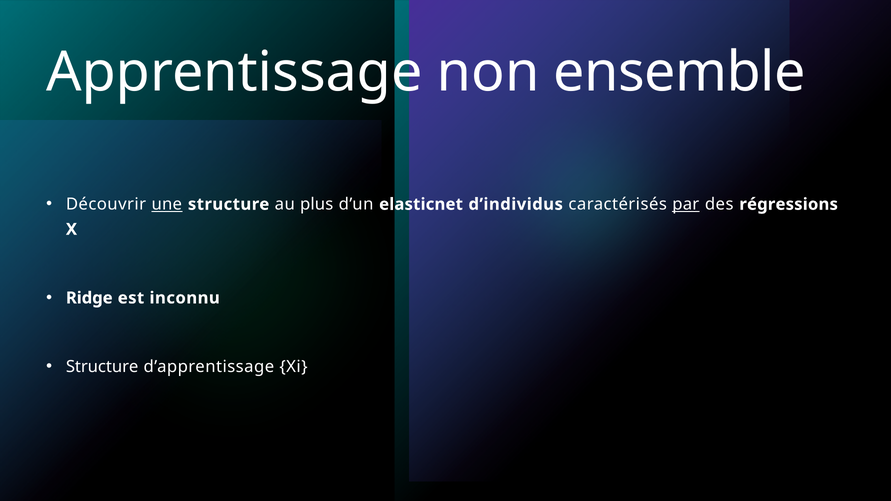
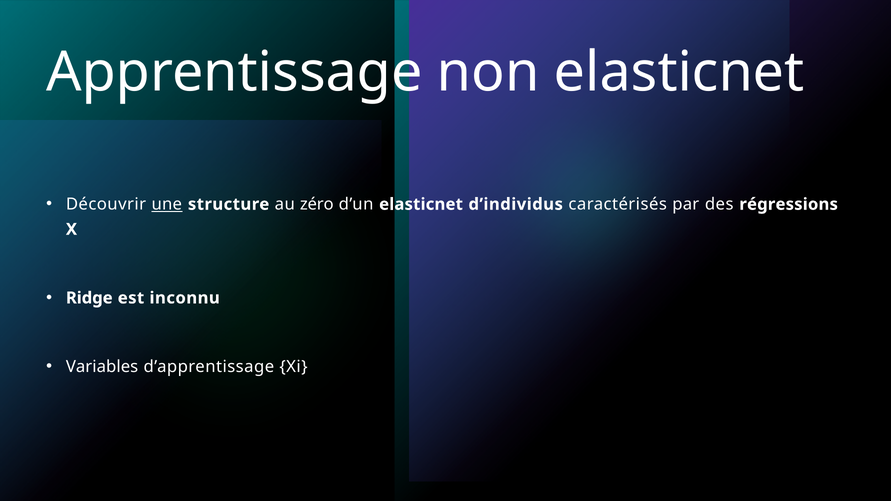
non ensemble: ensemble -> elasticnet
plus: plus -> zéro
par underline: present -> none
Structure at (102, 367): Structure -> Variables
